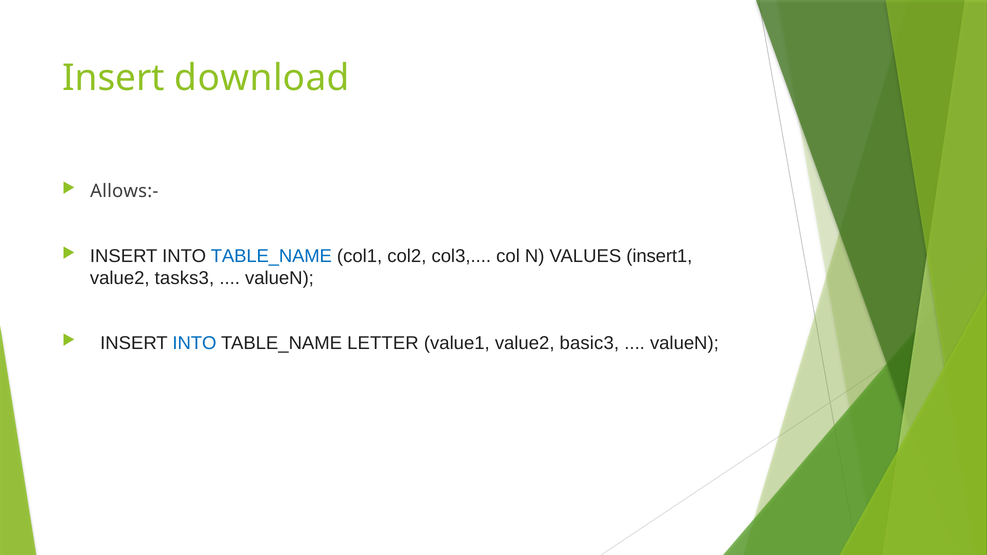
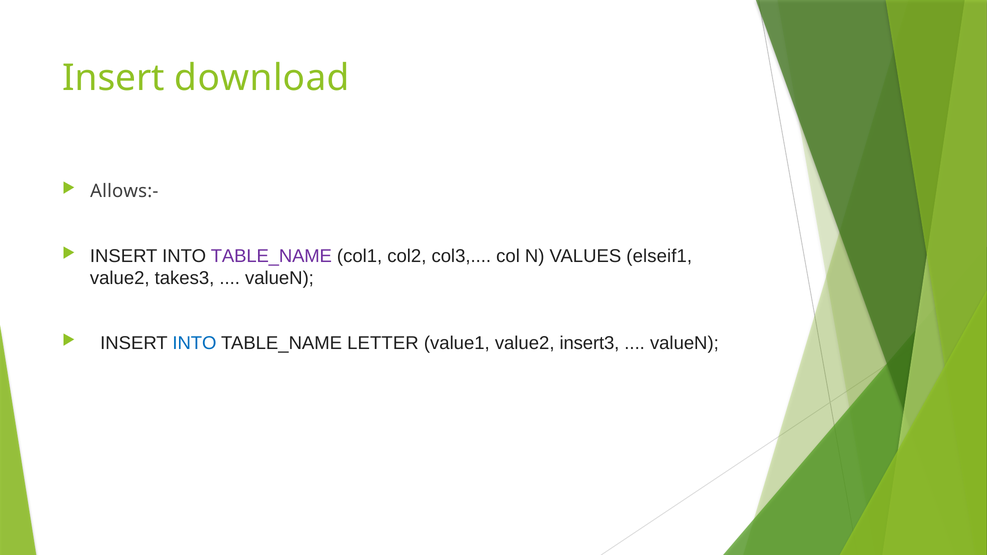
TABLE_NAME at (271, 256) colour: blue -> purple
insert1: insert1 -> elseif1
tasks3: tasks3 -> takes3
basic3: basic3 -> insert3
